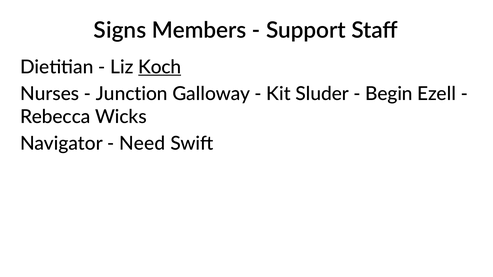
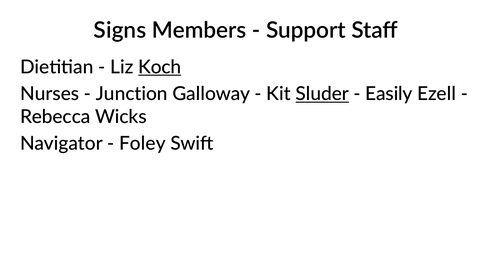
Sluder underline: none -> present
Begin: Begin -> Easily
Need: Need -> Foley
